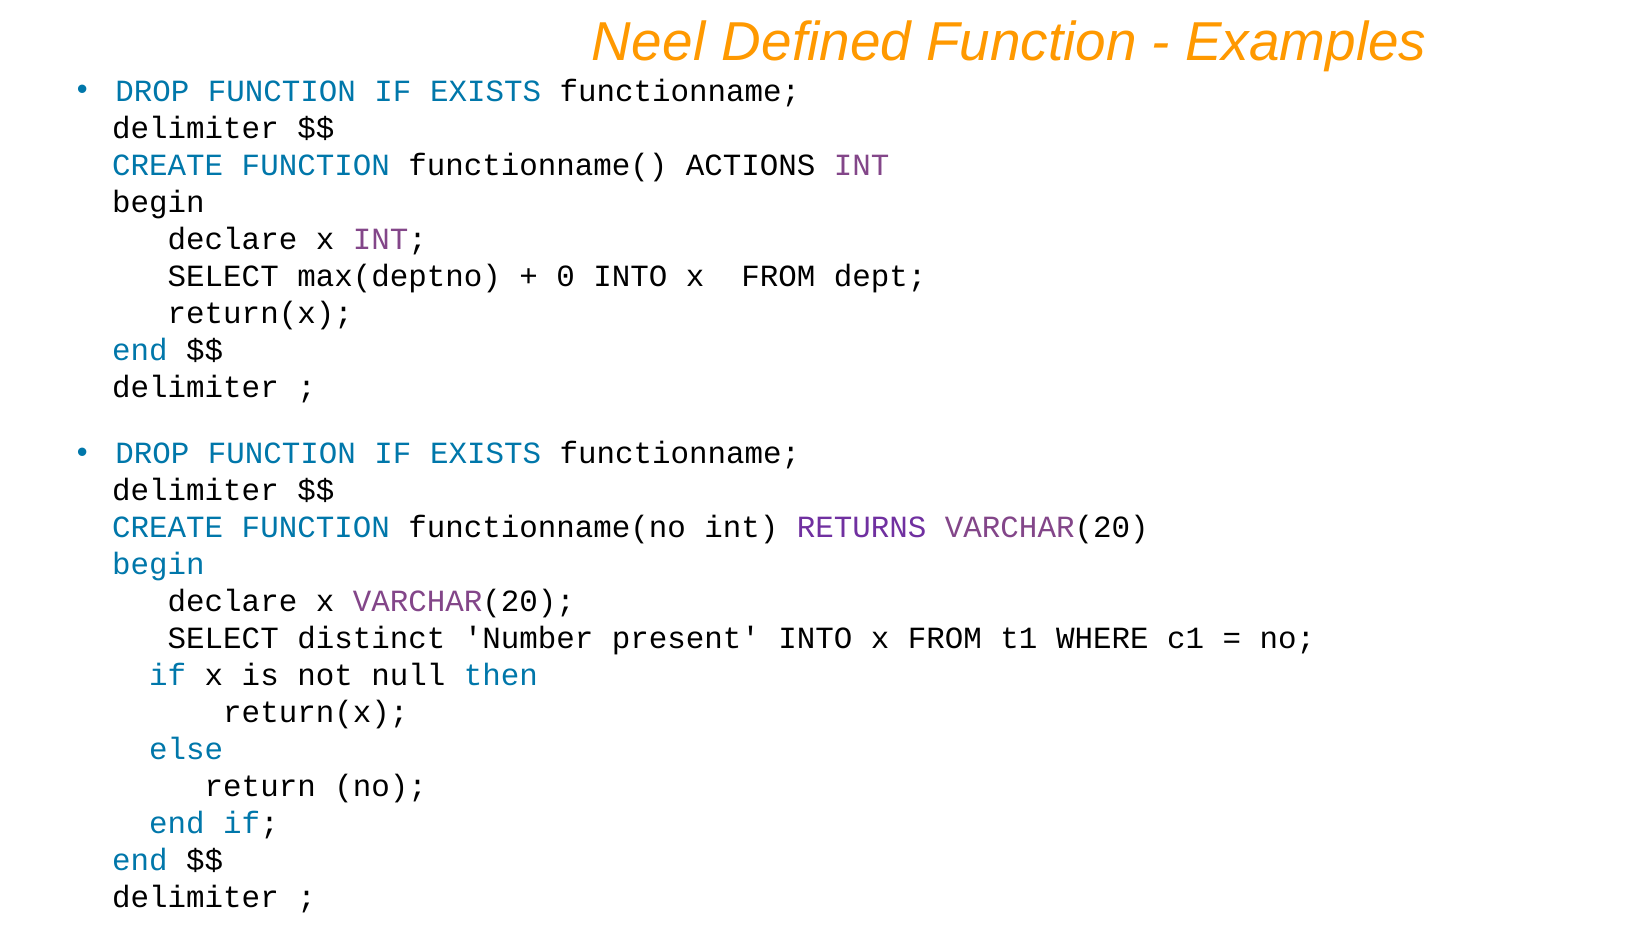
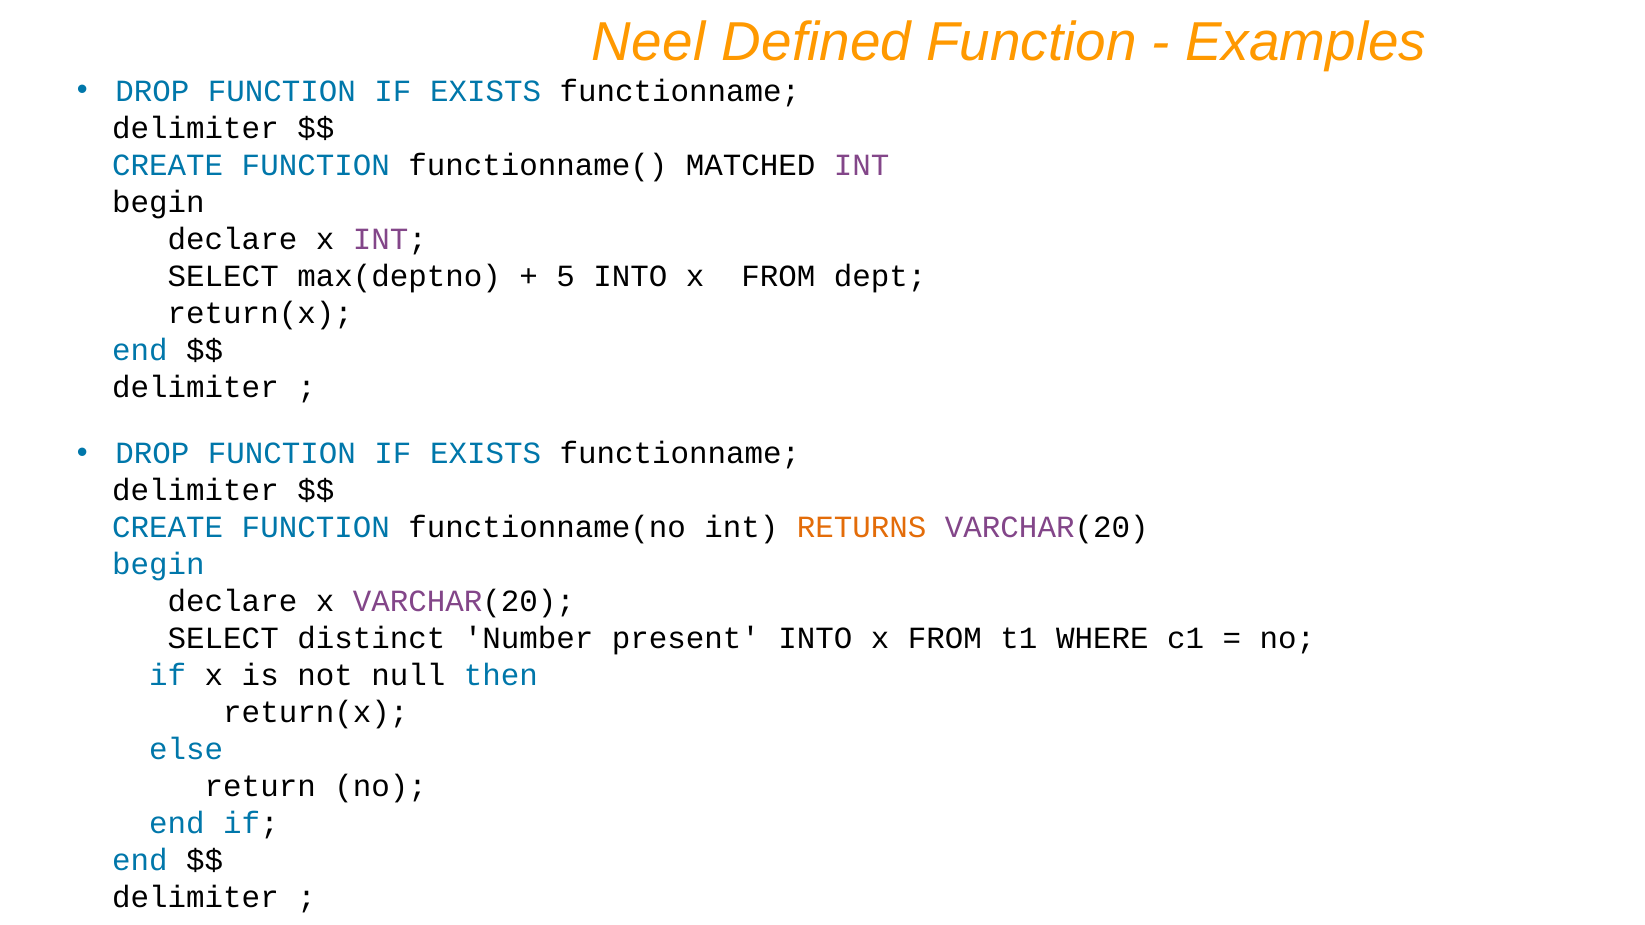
ACTIONS: ACTIONS -> MATCHED
0: 0 -> 5
RETURNS colour: purple -> orange
